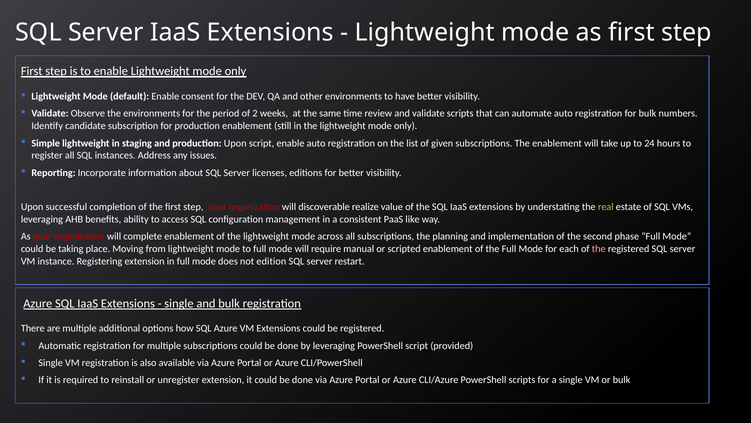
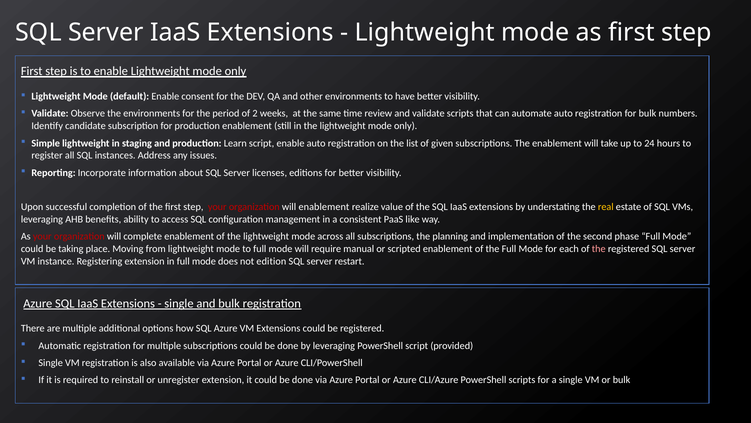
production Upon: Upon -> Learn
will discoverable: discoverable -> enablement
real colour: light green -> yellow
